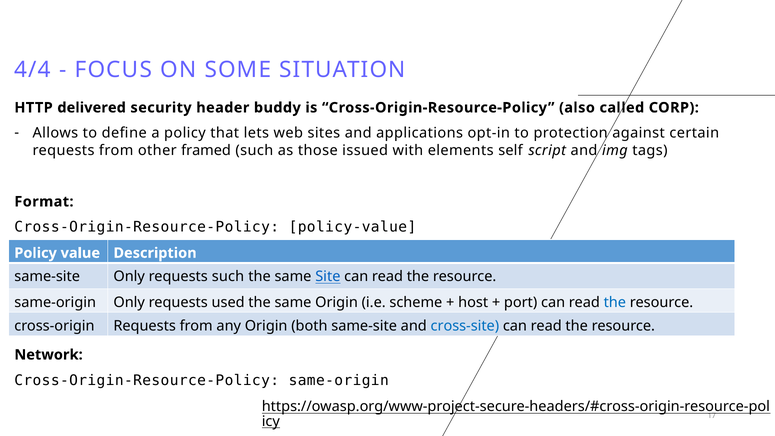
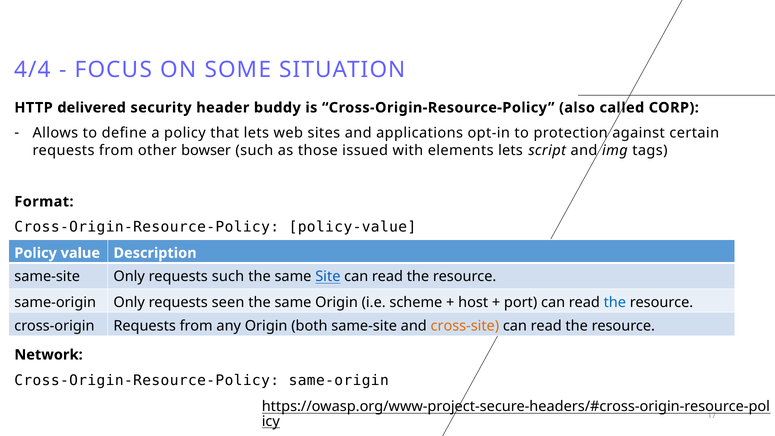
framed: framed -> bowser
elements self: self -> lets
used: used -> seen
cross-site colour: blue -> orange
